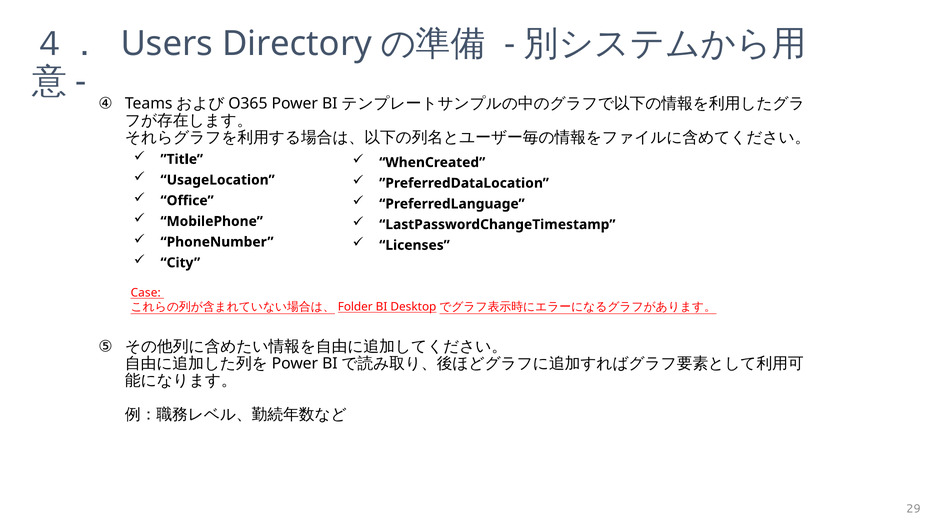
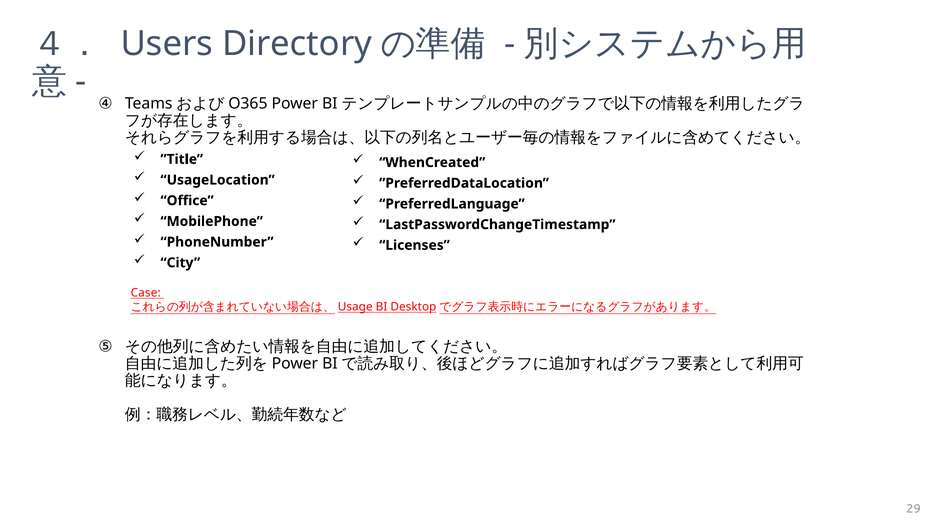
Folder: Folder -> Usage
